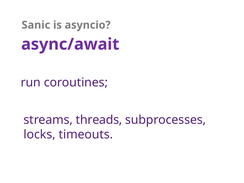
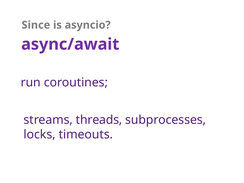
Sanic: Sanic -> Since
